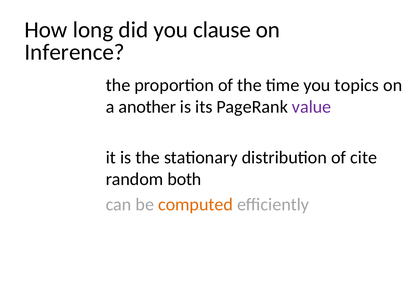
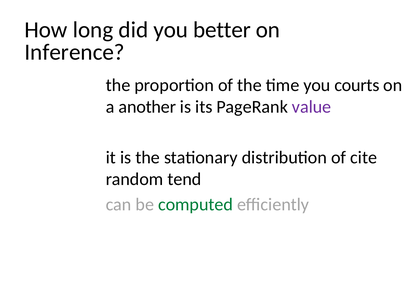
clause: clause -> better
topics: topics -> courts
both: both -> tend
computed colour: orange -> green
